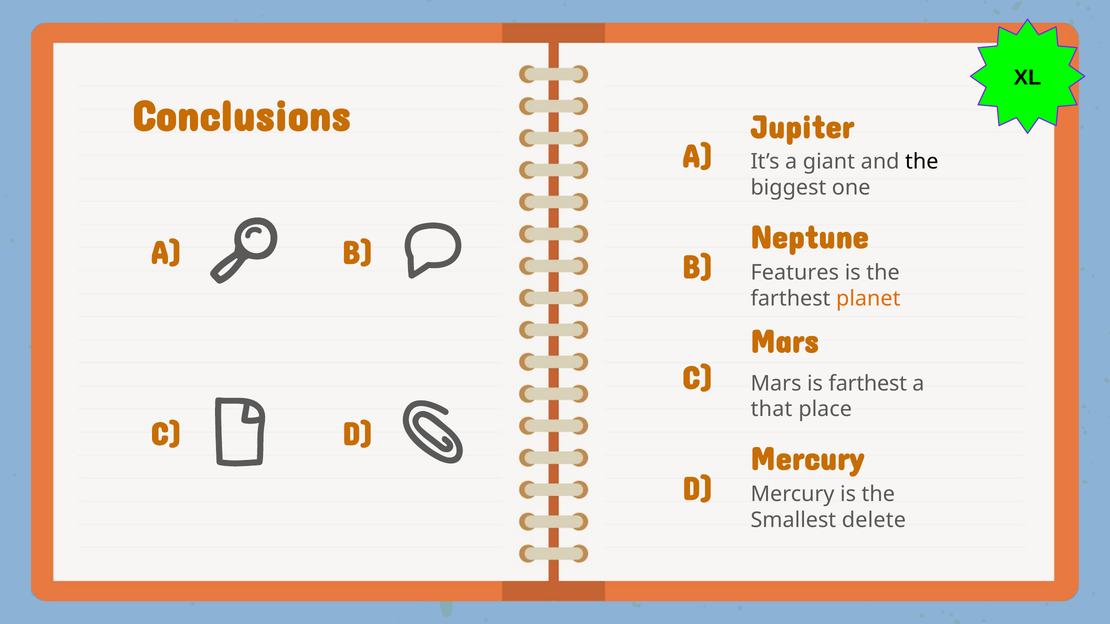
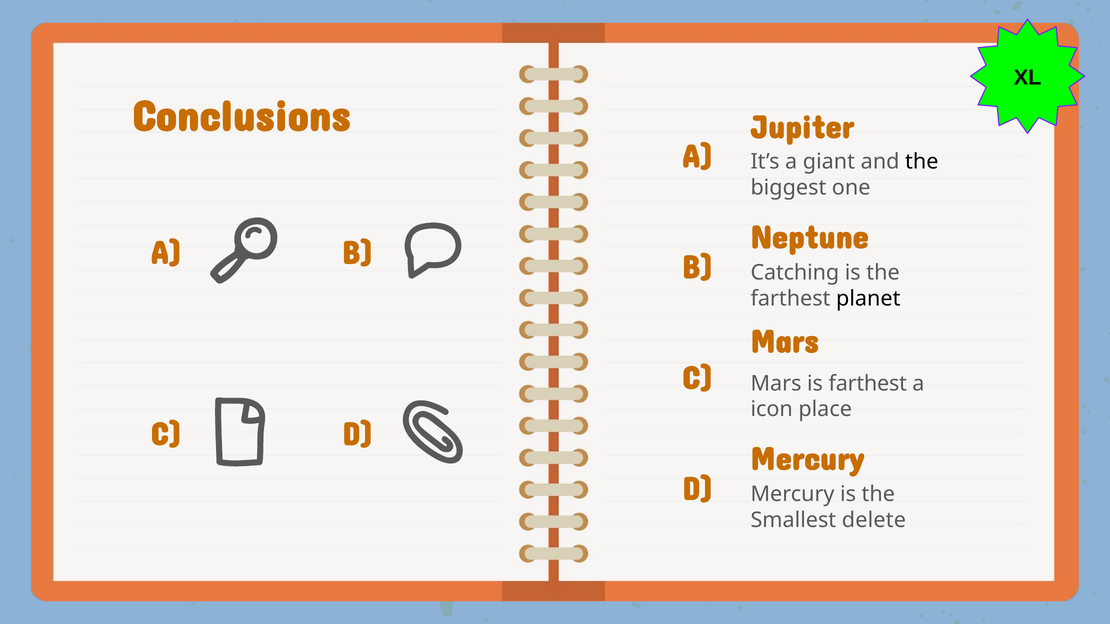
Features: Features -> Catching
planet colour: orange -> black
that: that -> icon
